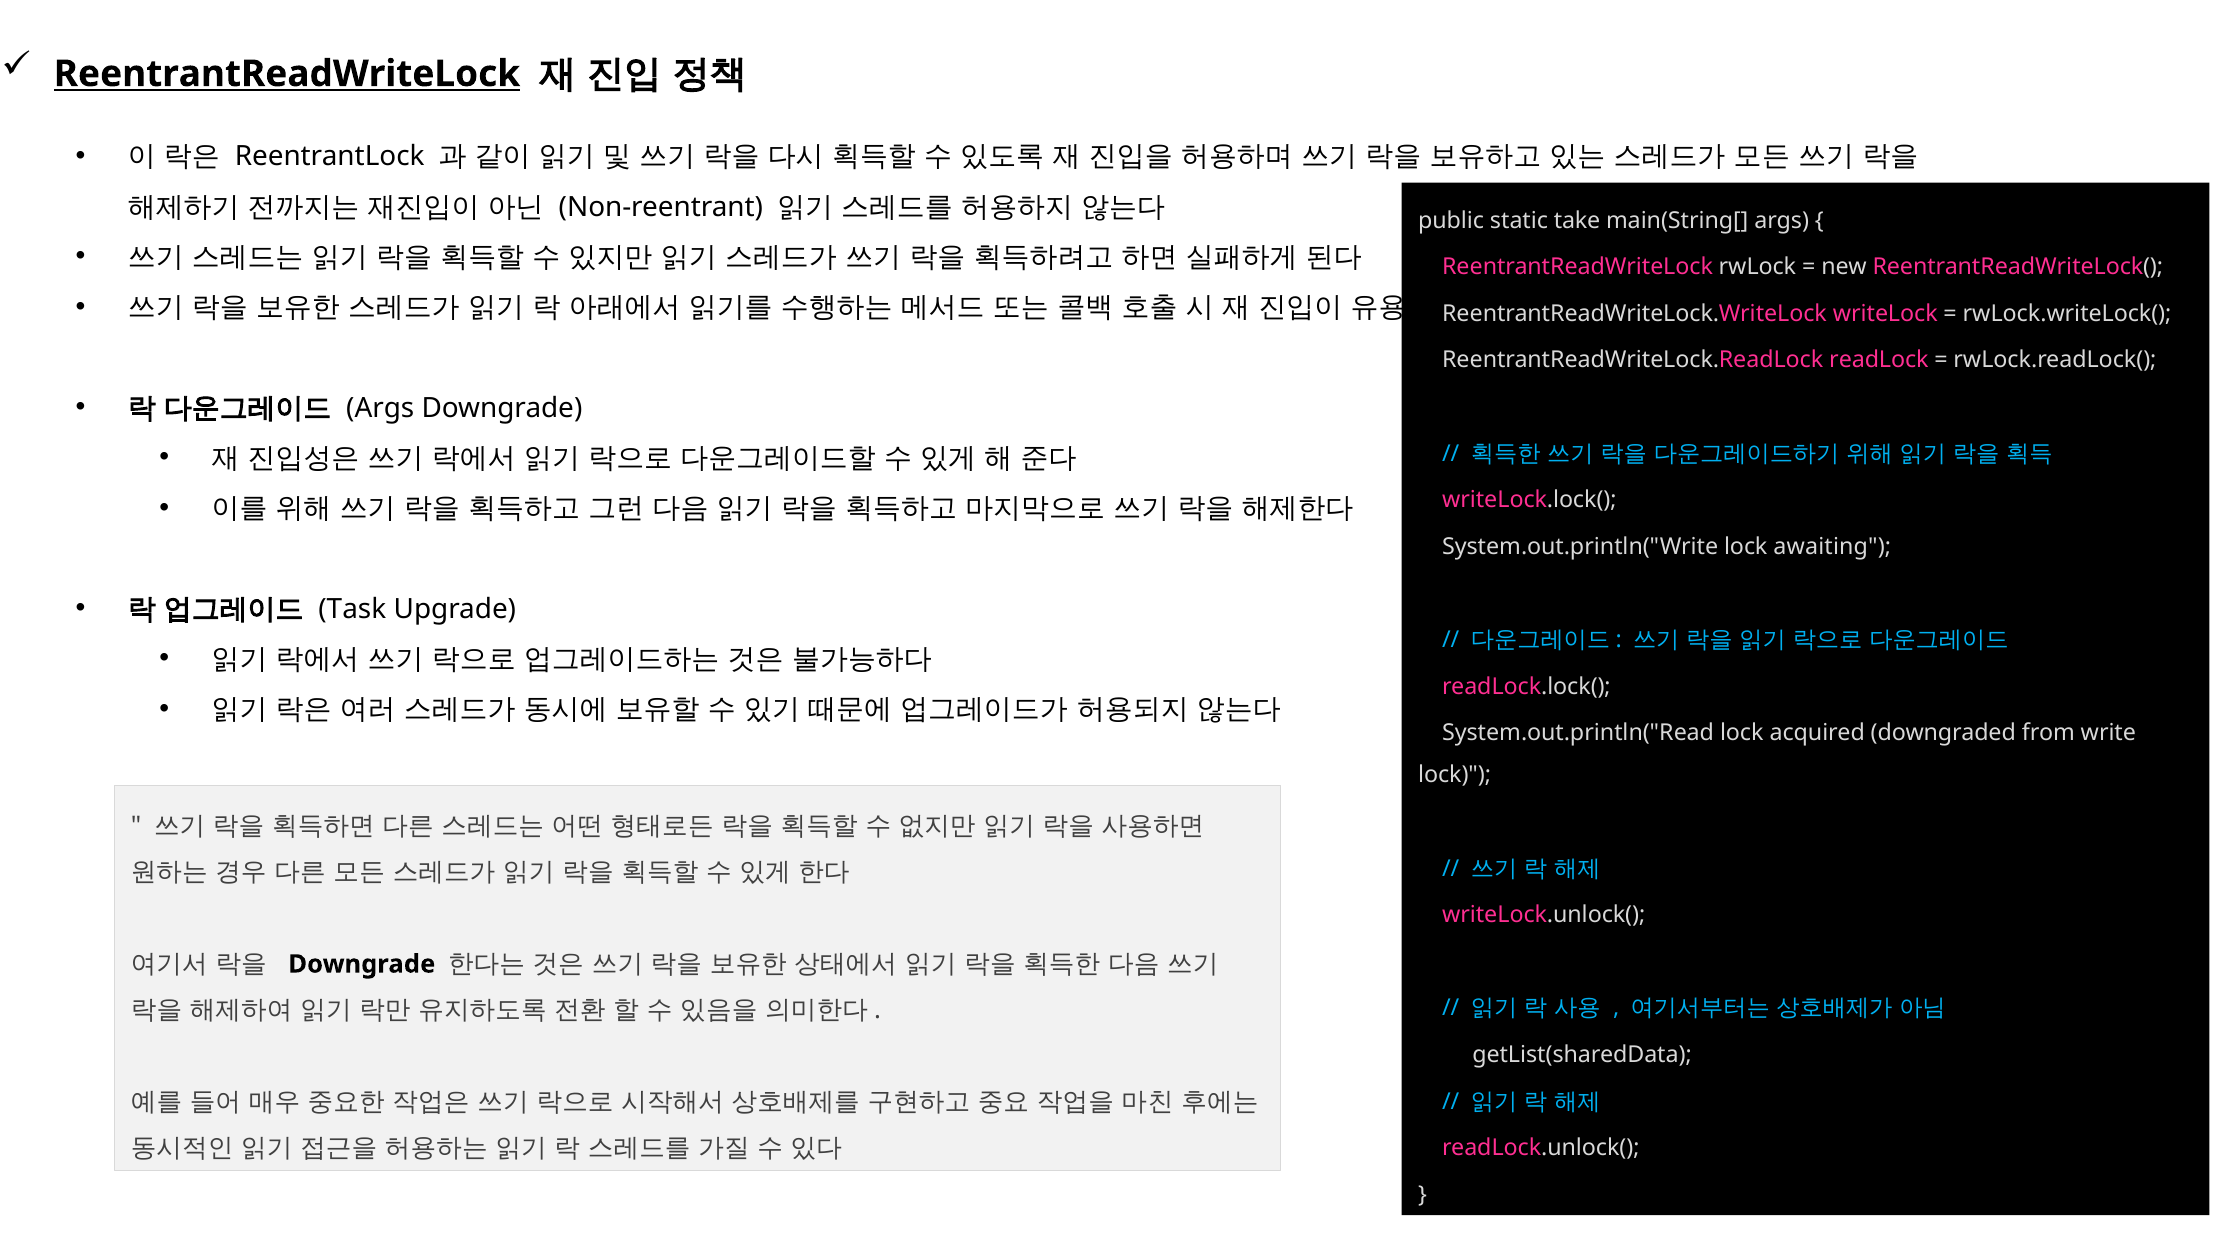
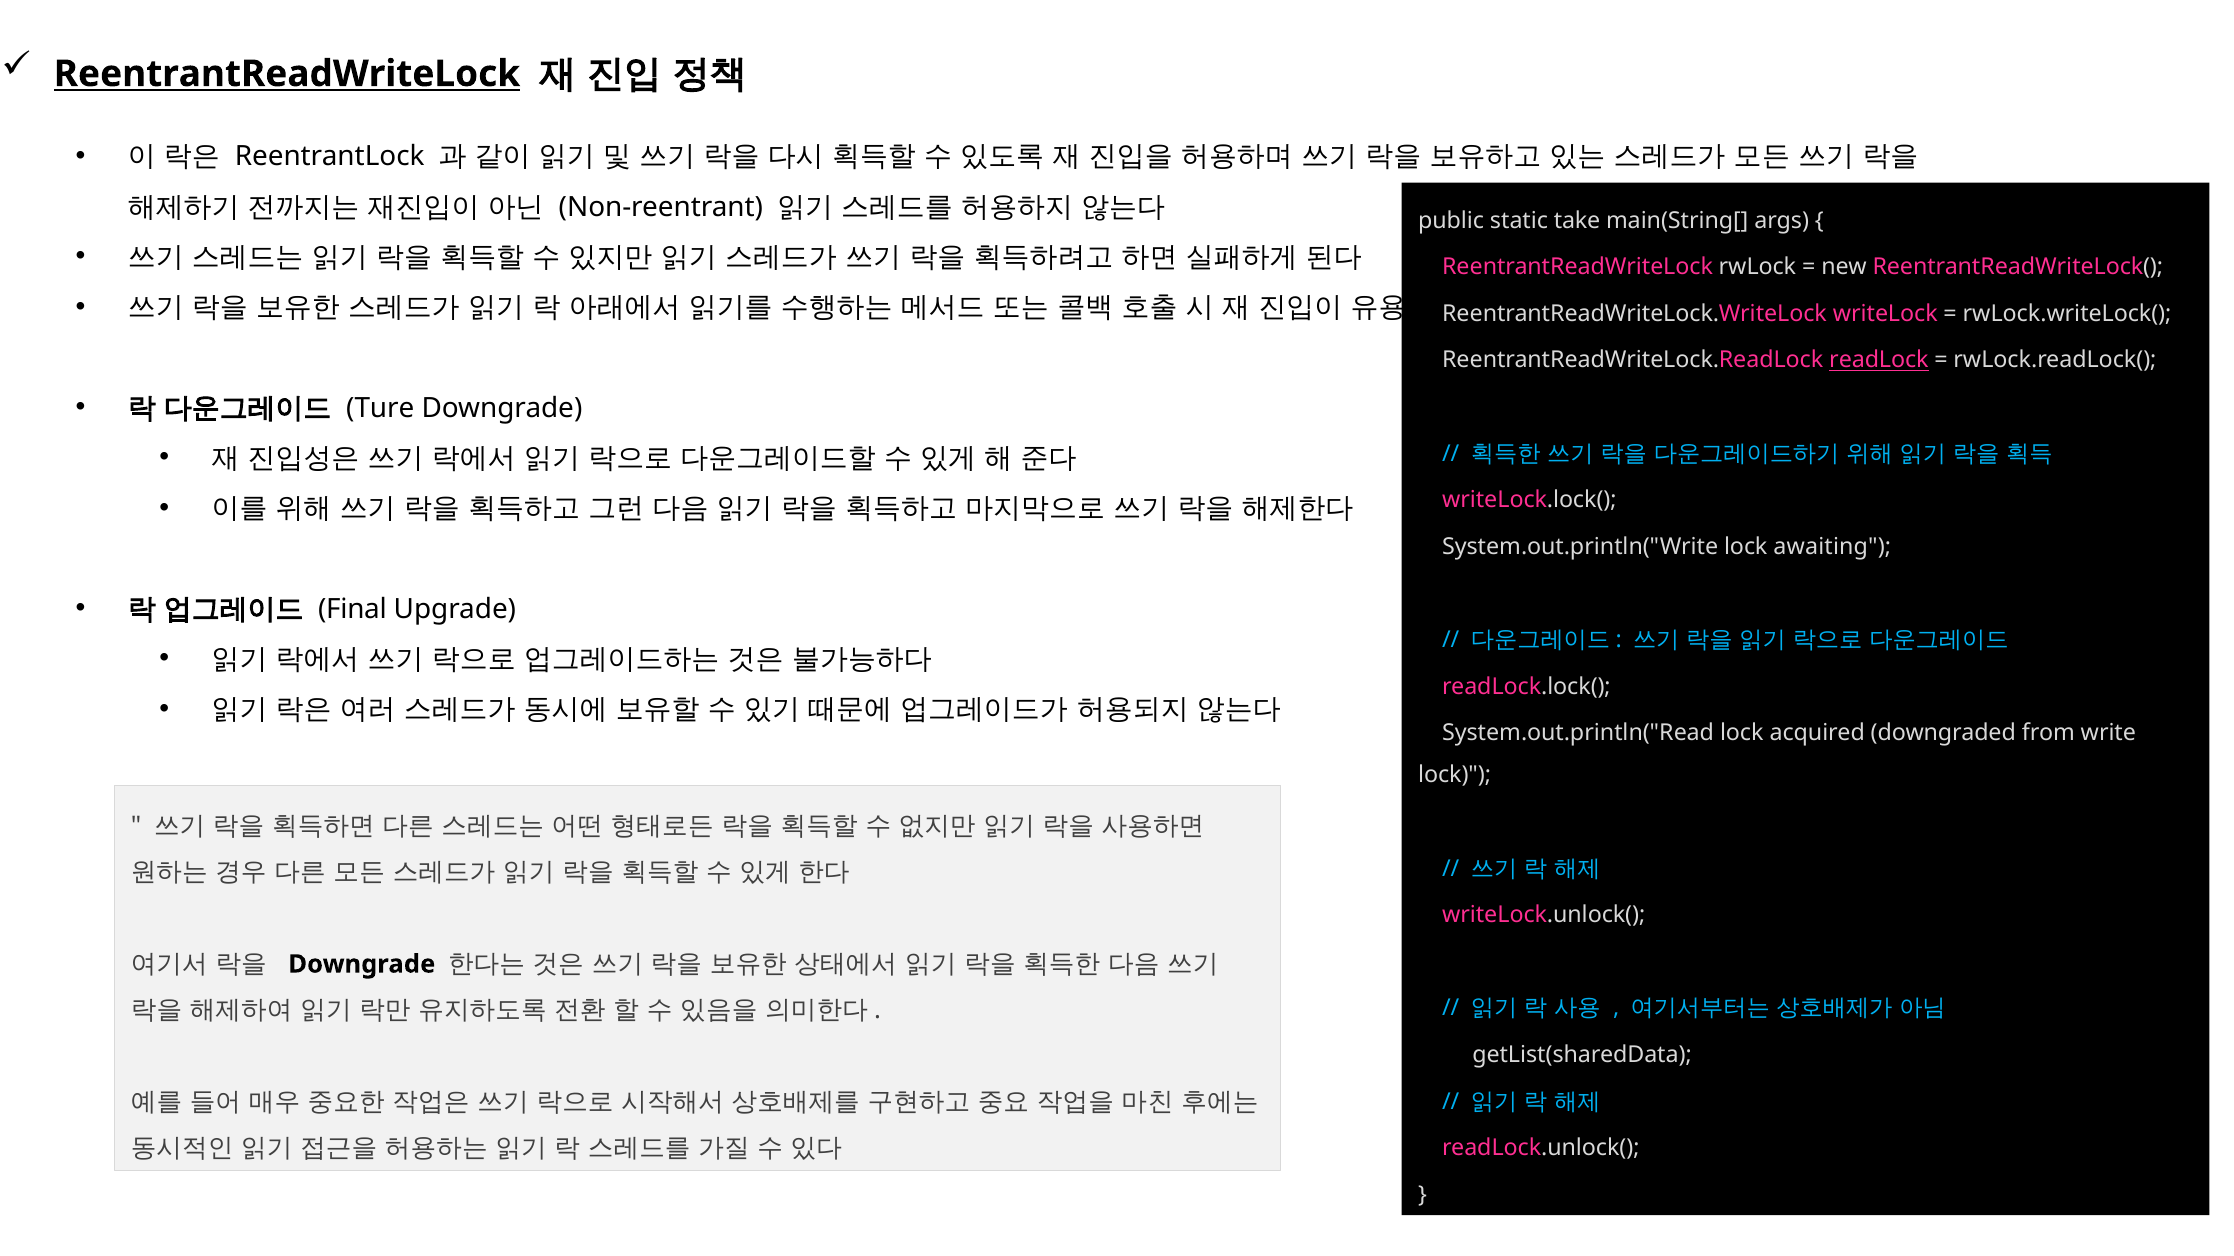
readLock underline: none -> present
Args at (380, 408): Args -> Ture
Task: Task -> Final
